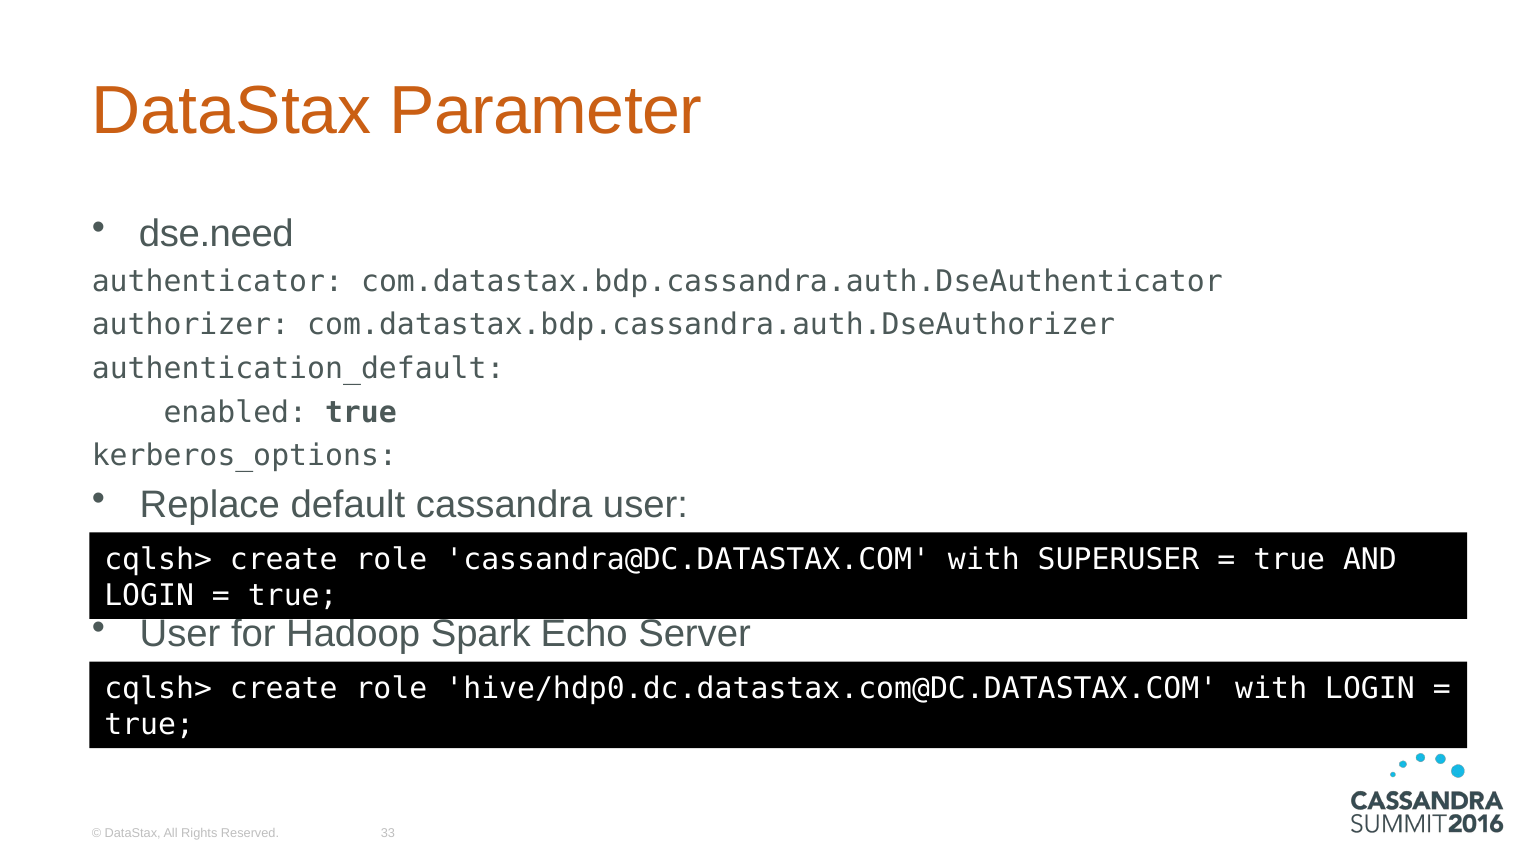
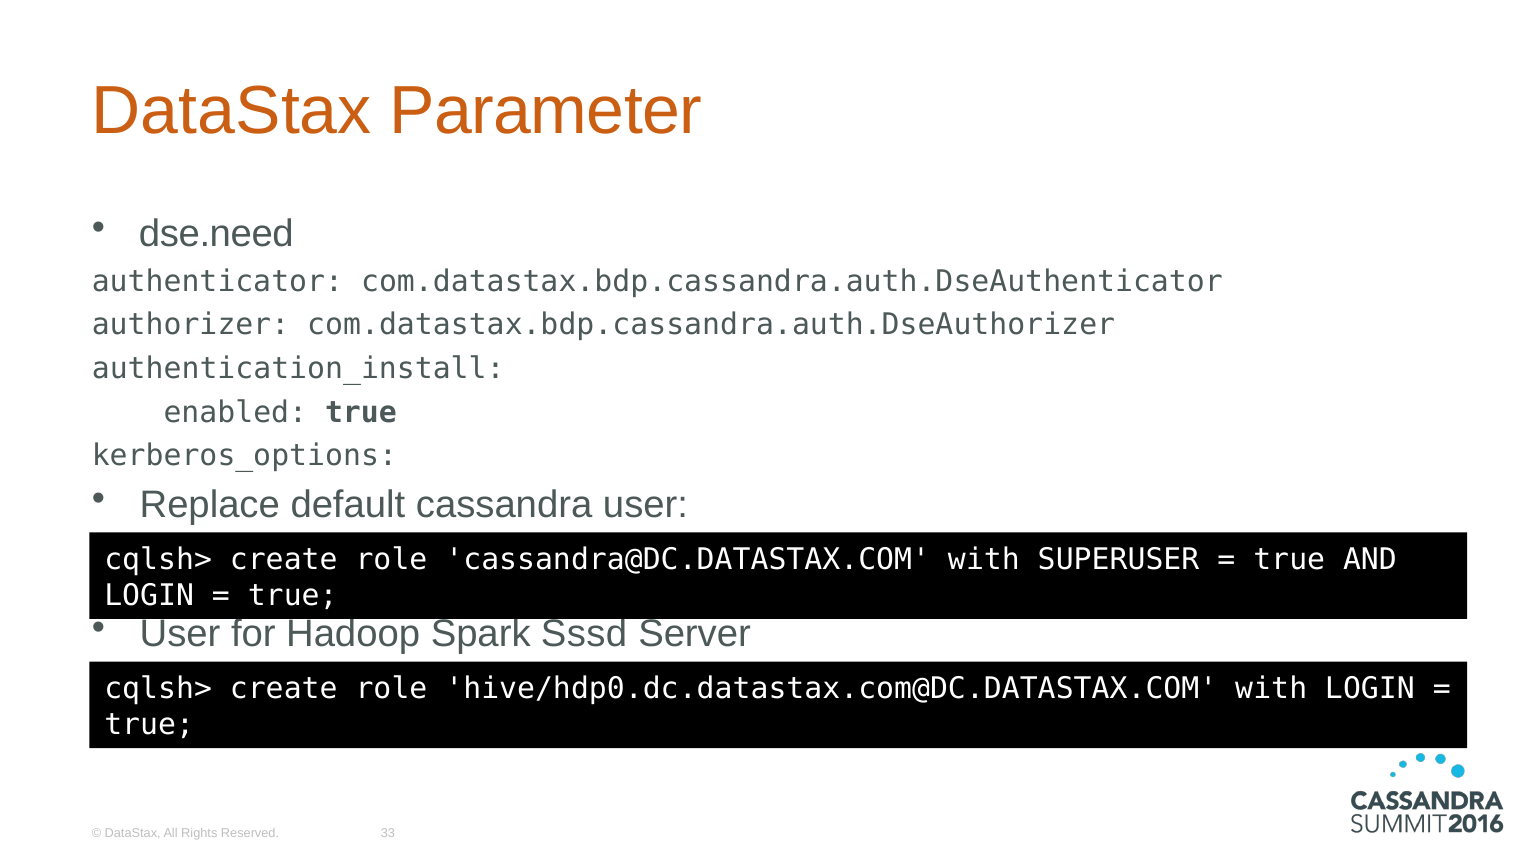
authentication_default: authentication_default -> authentication_install
Echo: Echo -> Sssd
